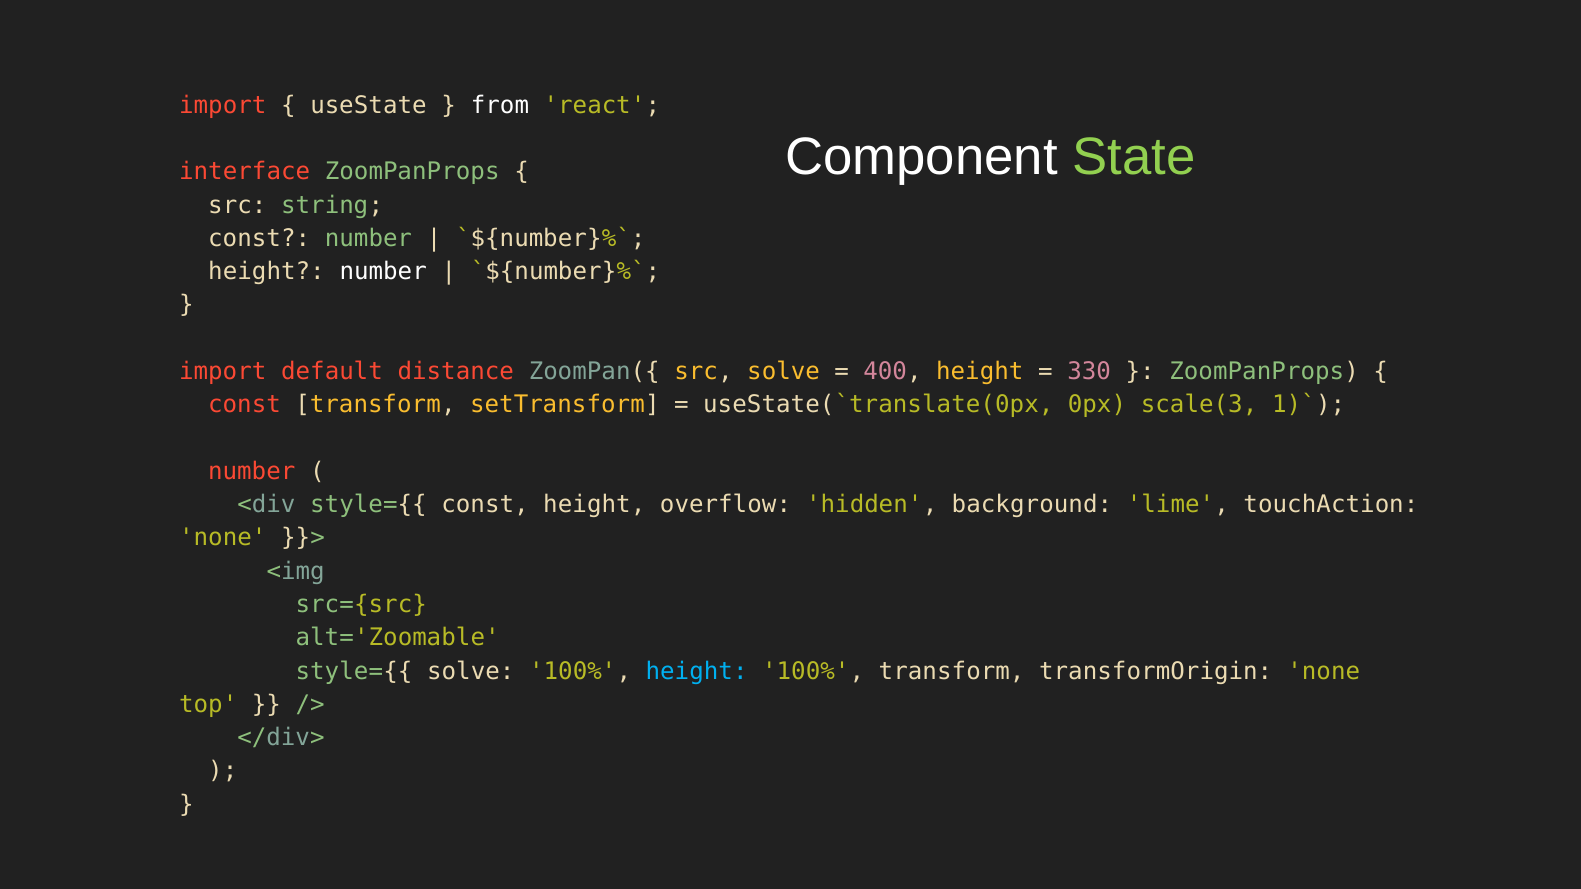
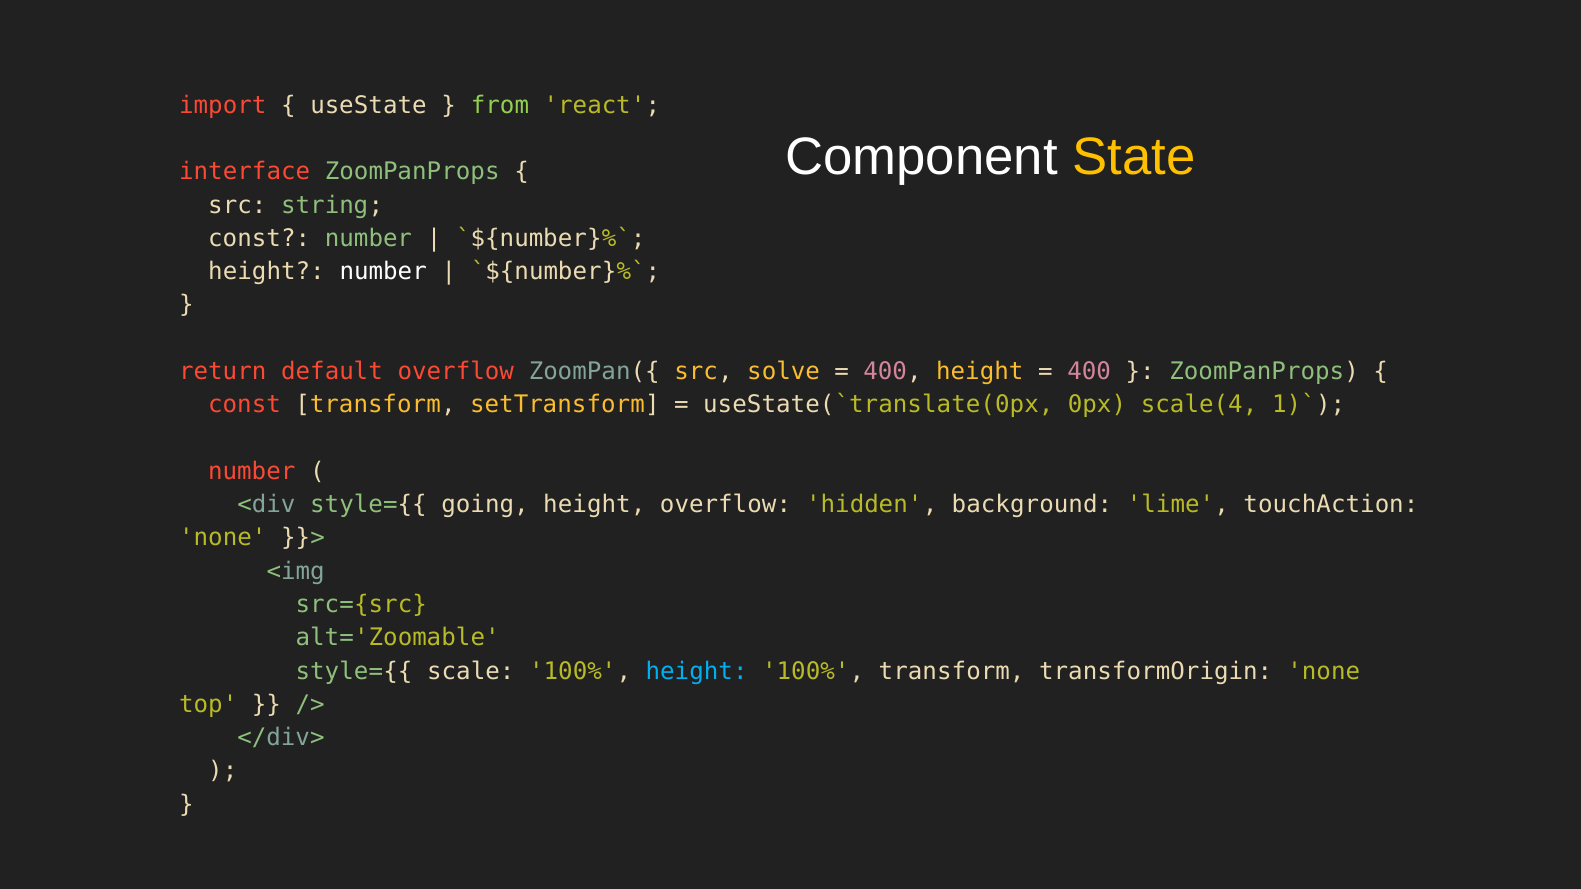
from colour: white -> light green
State colour: light green -> yellow
import at (223, 372): import -> return
default distance: distance -> overflow
330 at (1089, 372): 330 -> 400
scale(3: scale(3 -> scale(4
style={{ const: const -> going
style={{ solve: solve -> scale
